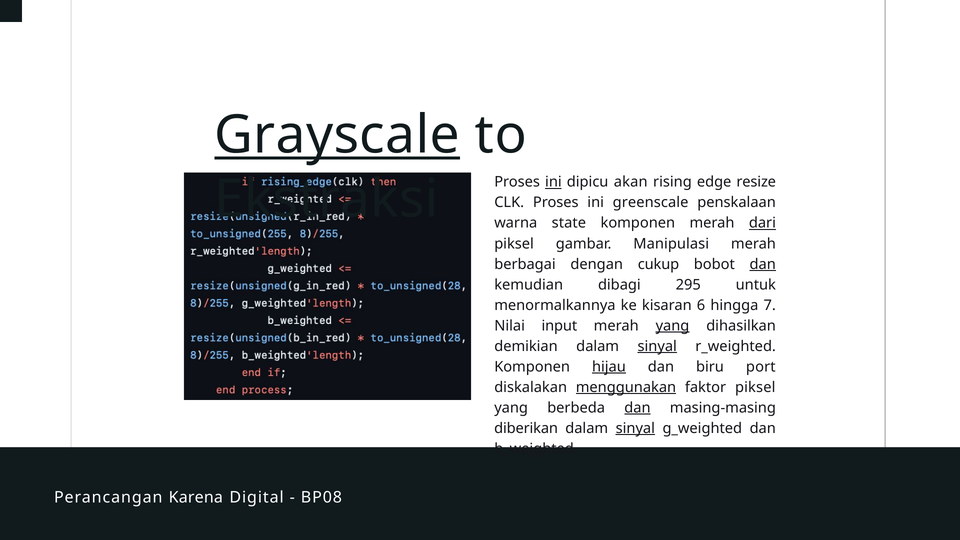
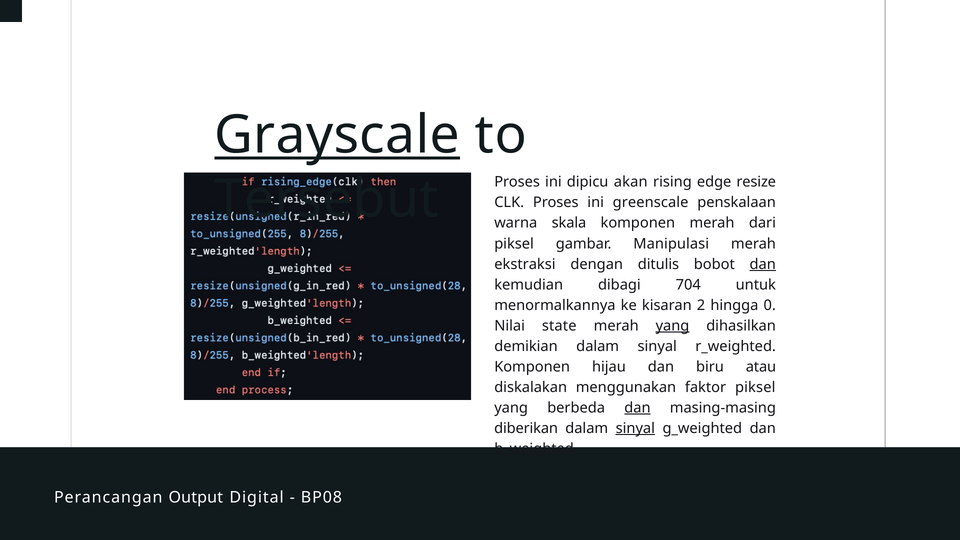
ini at (553, 182) underline: present -> none
Ekstraksi: Ekstraksi -> Tersebut
state: state -> skala
dari underline: present -> none
berbagai: berbagai -> ekstraksi
cukup: cukup -> ditulis
295: 295 -> 704
6: 6 -> 2
7: 7 -> 0
input: input -> state
sinyal at (657, 346) underline: present -> none
hijau underline: present -> none
port: port -> atau
menggunakan underline: present -> none
Karena: Karena -> Output
